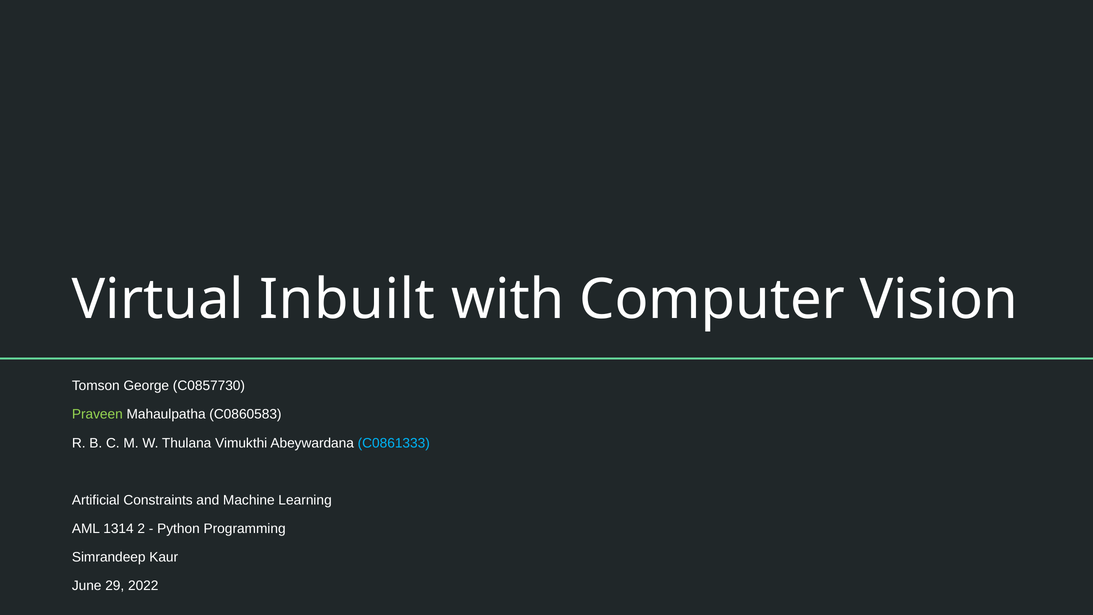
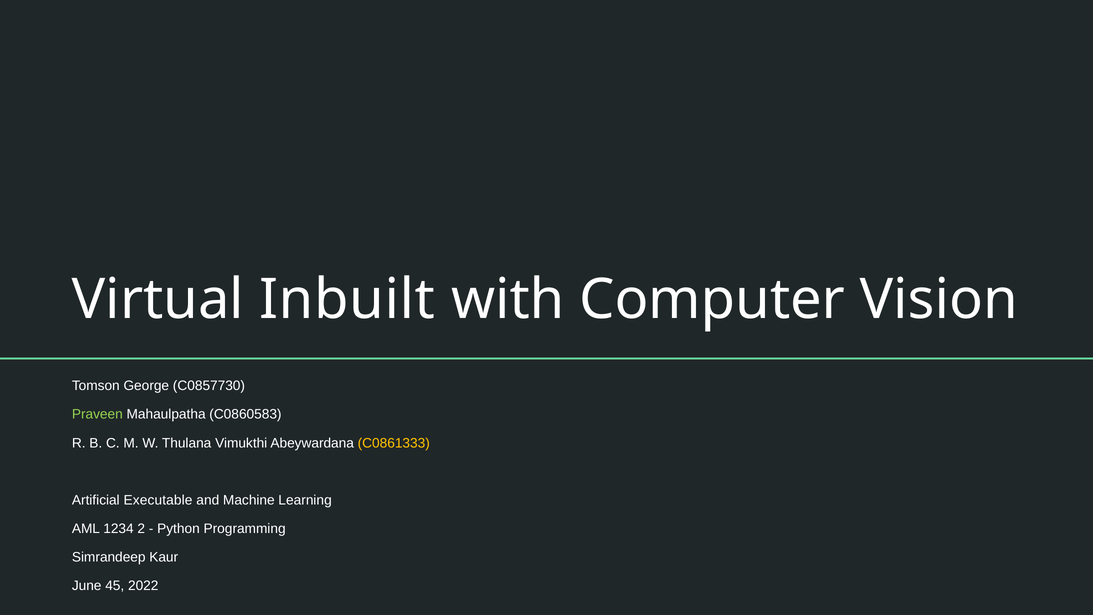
C0861333 colour: light blue -> yellow
Constraints: Constraints -> Executable
1314: 1314 -> 1234
29: 29 -> 45
